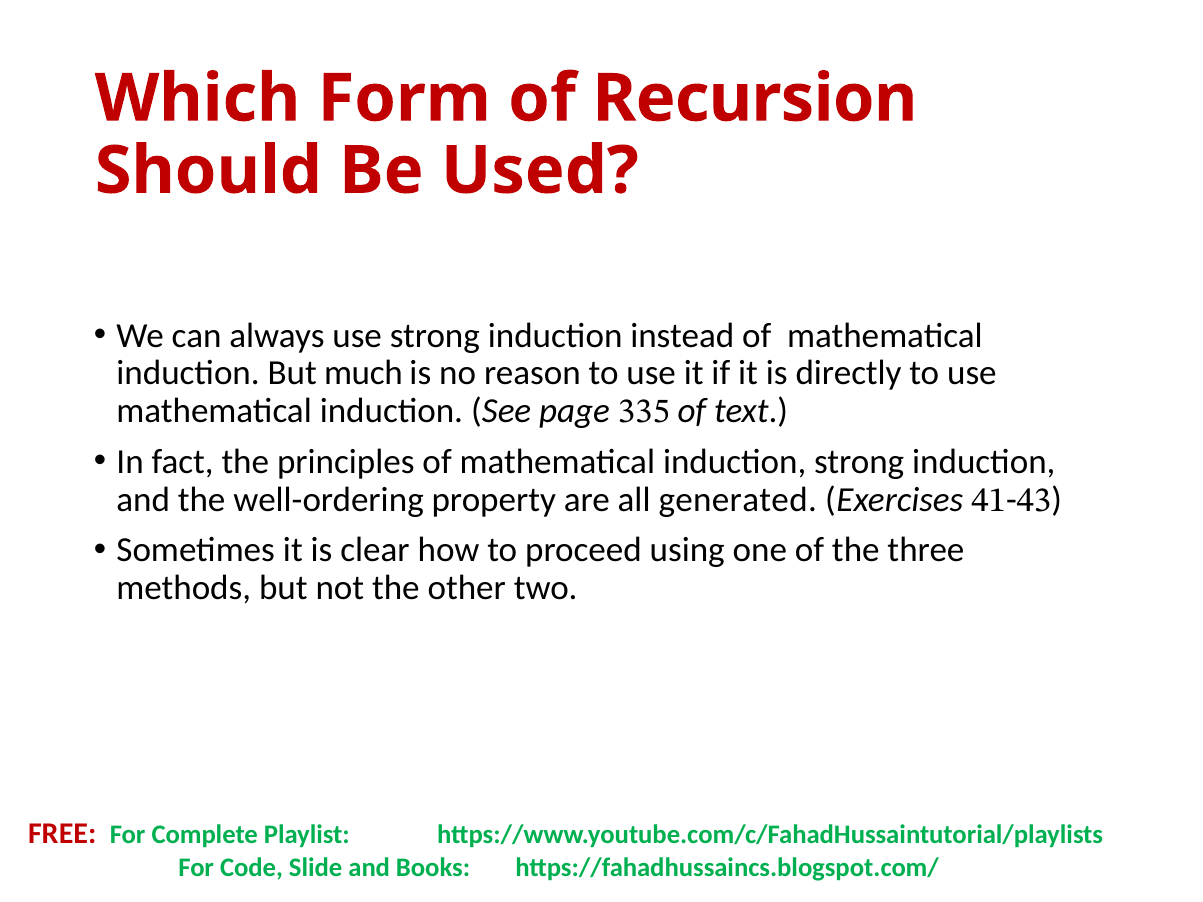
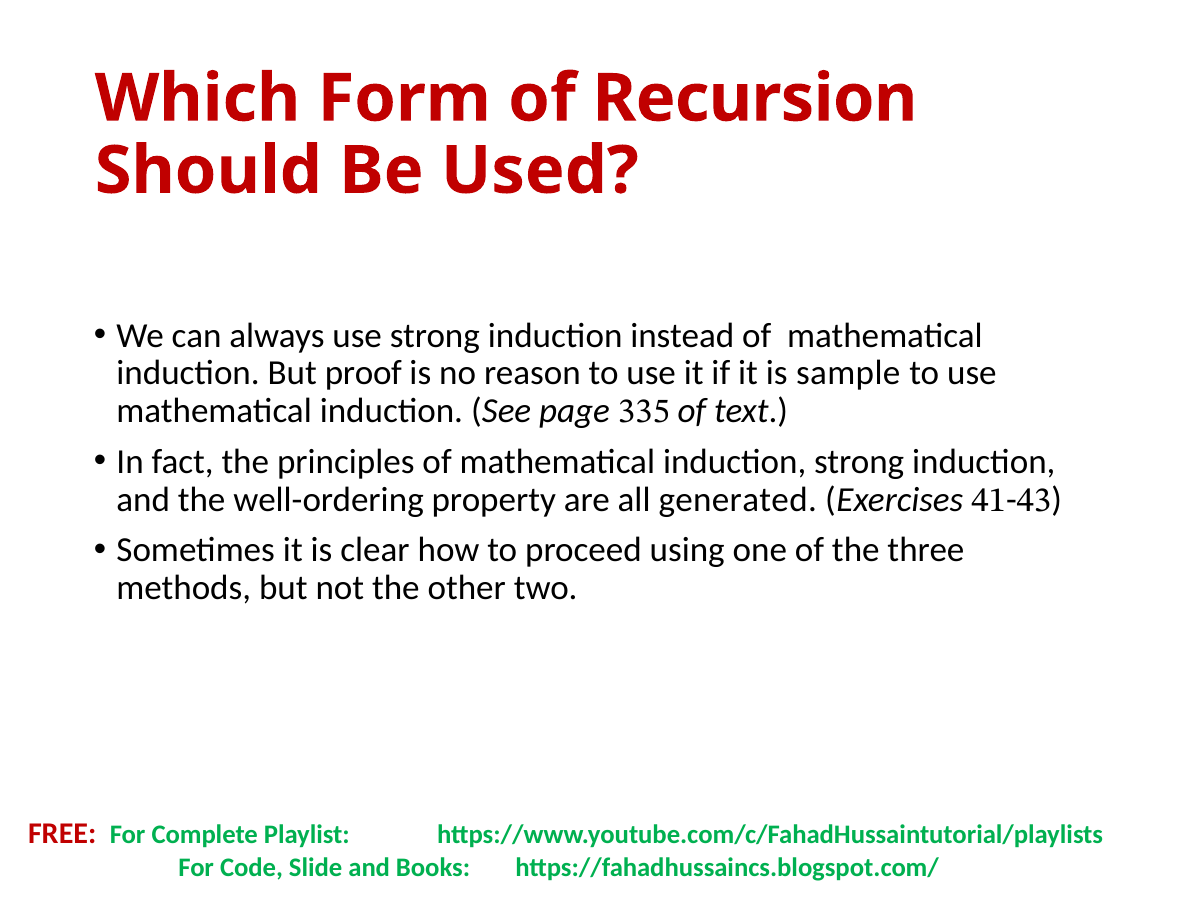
much: much -> proof
directly: directly -> sample
